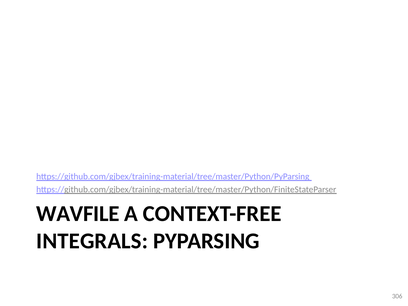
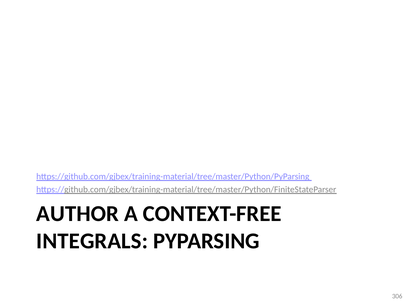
WAVFILE: WAVFILE -> AUTHOR
